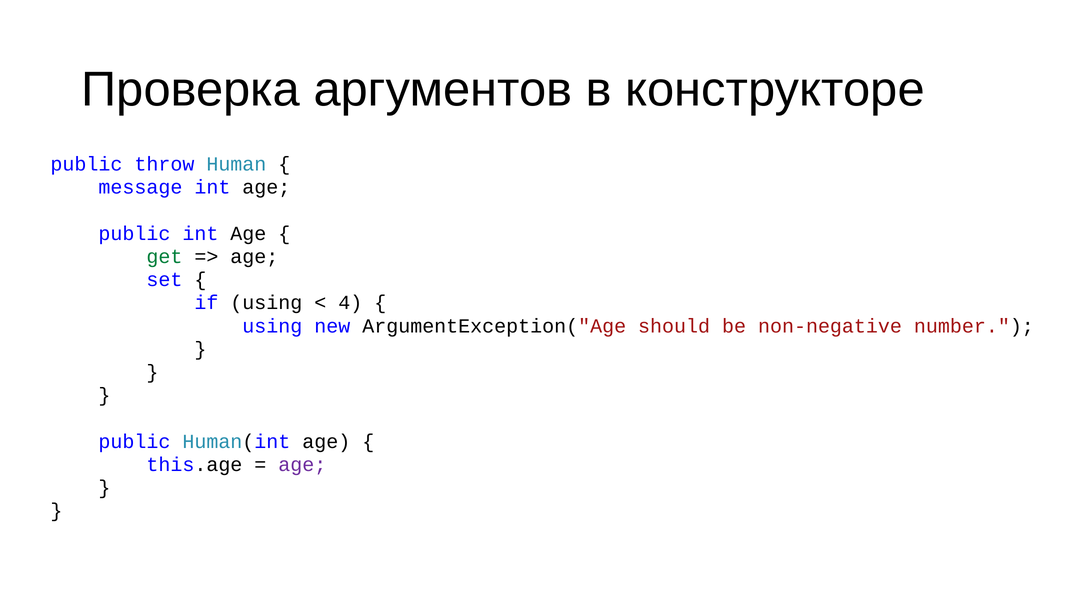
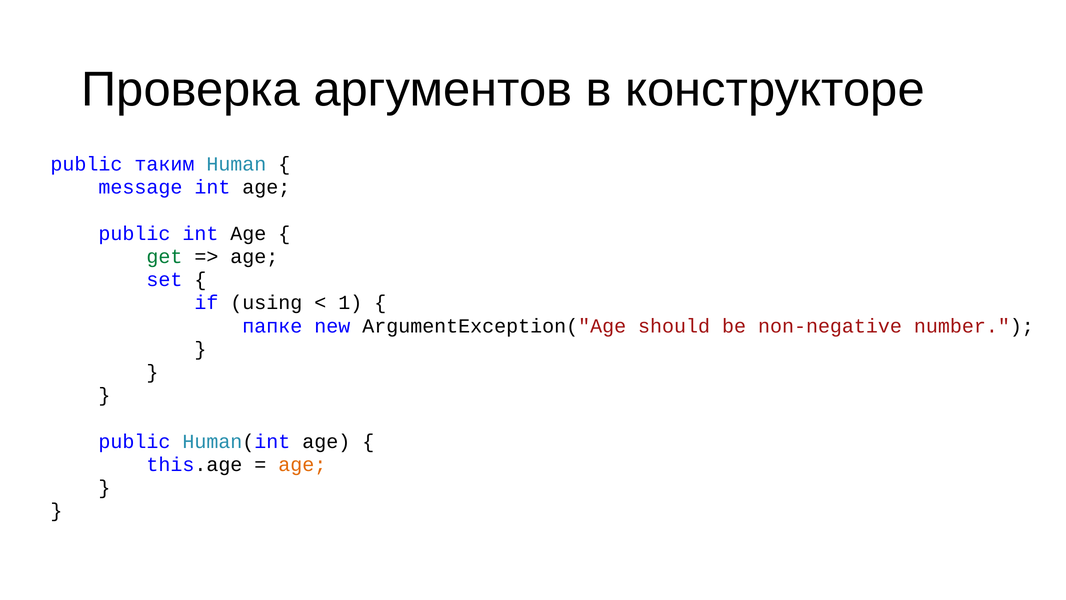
throw: throw -> таким
4: 4 -> 1
using at (272, 326): using -> папке
age at (302, 464) colour: purple -> orange
